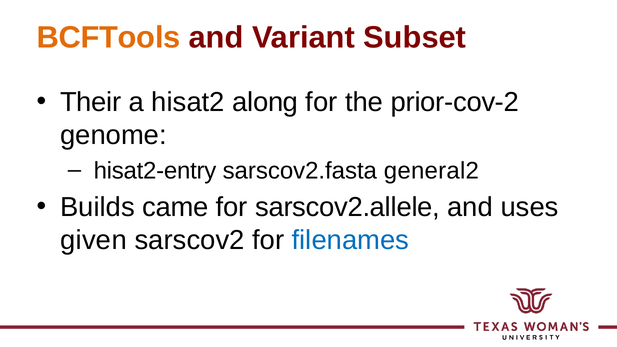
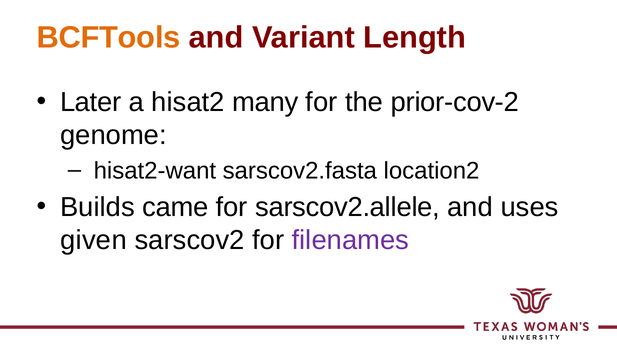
Subset: Subset -> Length
Their: Their -> Later
along: along -> many
hisat2-entry: hisat2-entry -> hisat2-want
general2: general2 -> location2
filenames colour: blue -> purple
